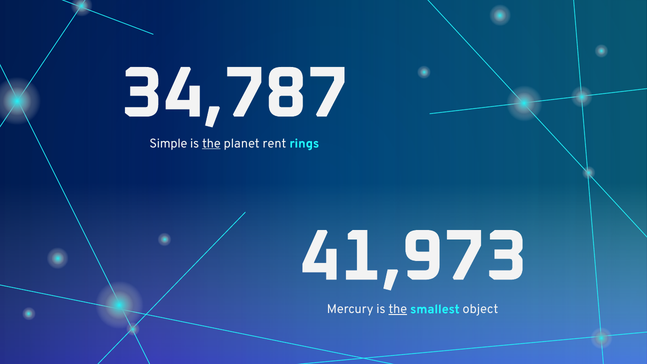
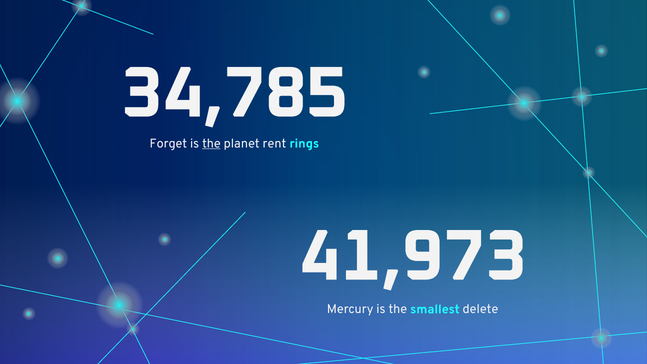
34,787: 34,787 -> 34,785
Simple: Simple -> Forget
the at (398, 309) underline: present -> none
object: object -> delete
